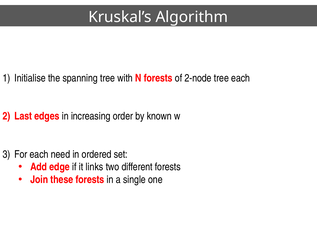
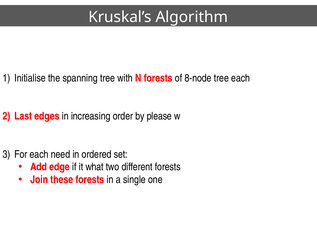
2-node: 2-node -> 8-node
known: known -> please
links: links -> what
